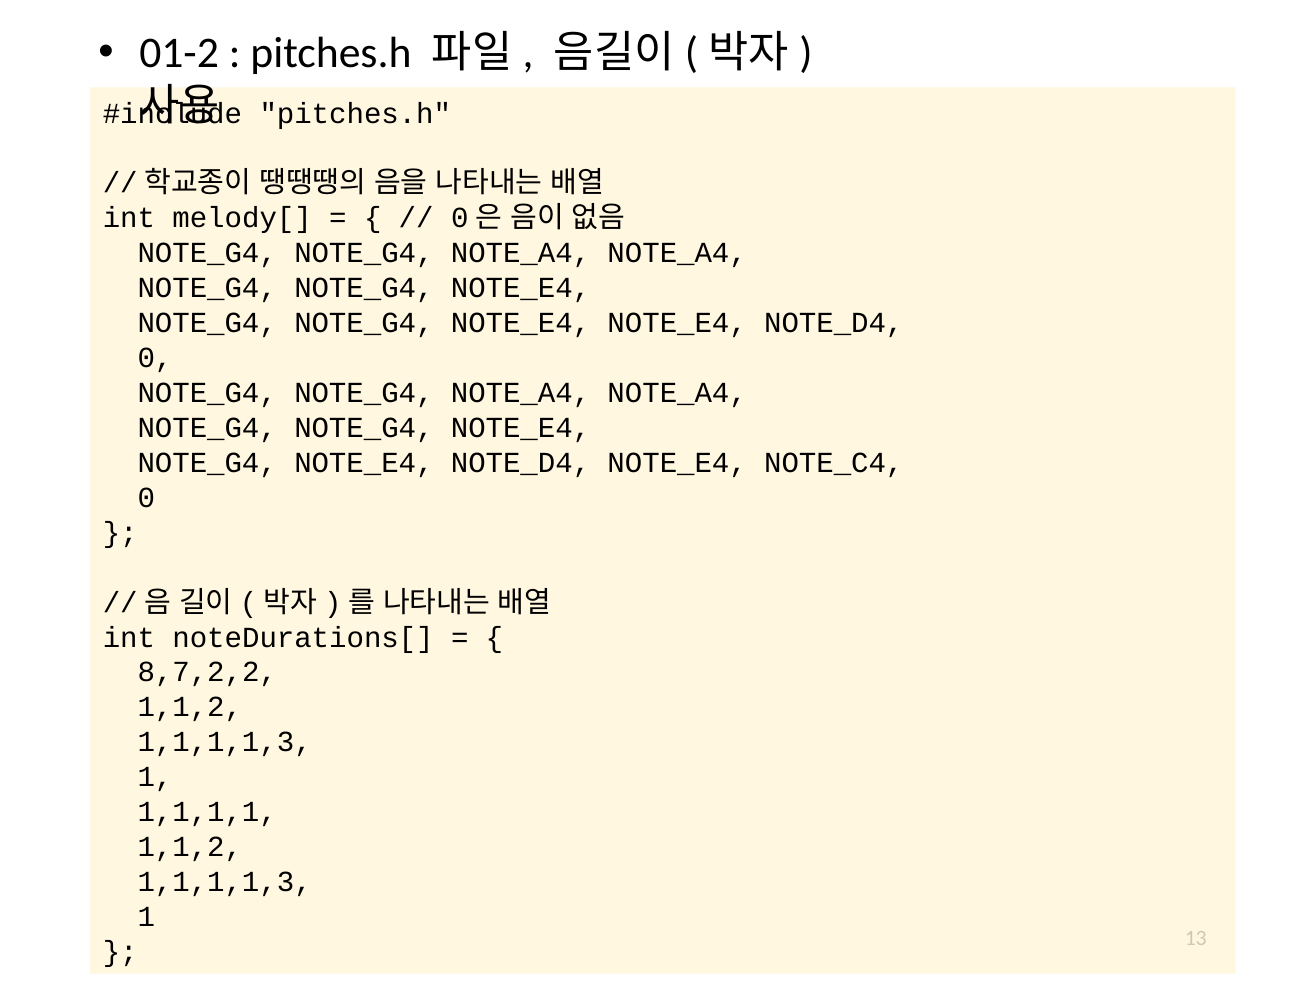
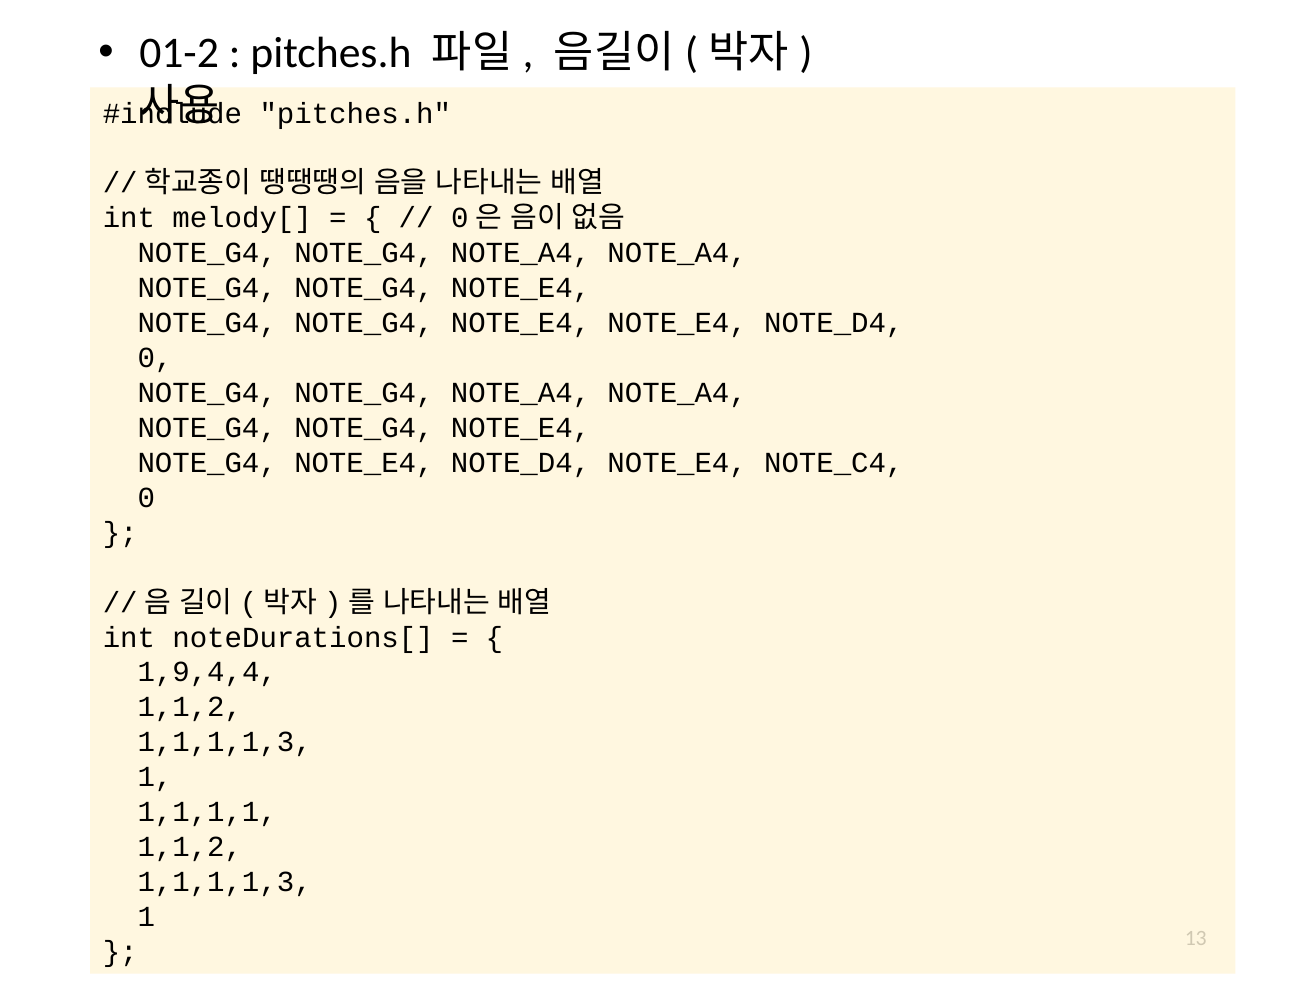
8,7,2,2: 8,7,2,2 -> 1,9,4,4
